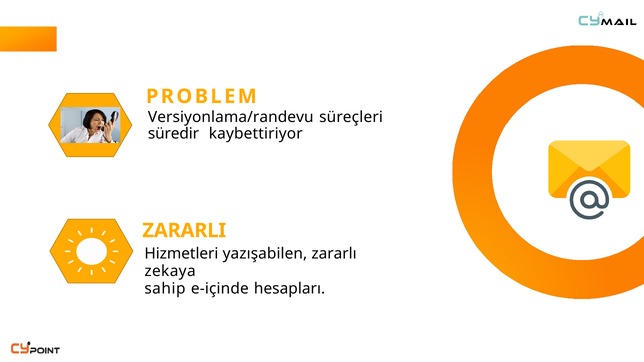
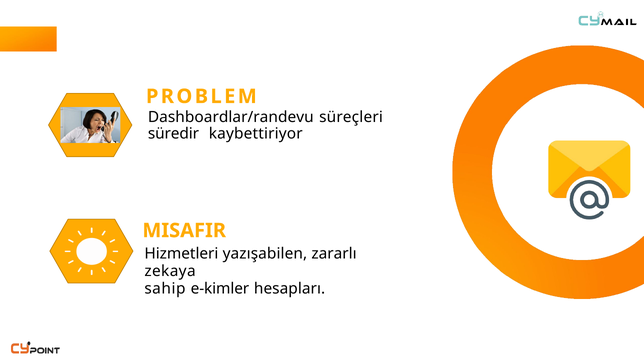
Versiyonlama/randevu: Versiyonlama/randevu -> Dashboardlar/randevu
ZARARLI: ZARARLI -> MISAFIR
e-içinde: e-içinde -> e-kimler
